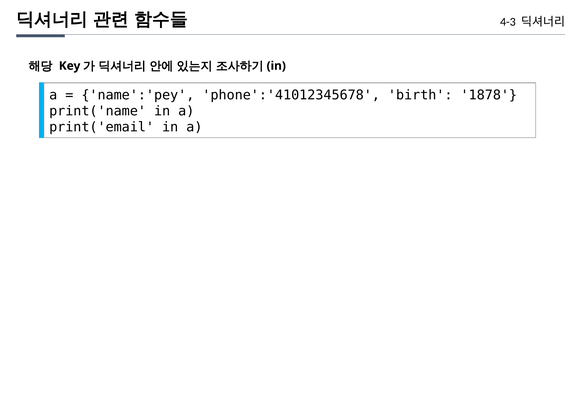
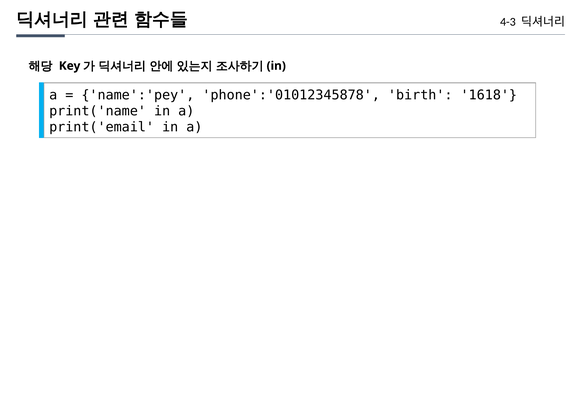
phone':'41012345678: phone':'41012345678 -> phone':'01012345878
1878: 1878 -> 1618
